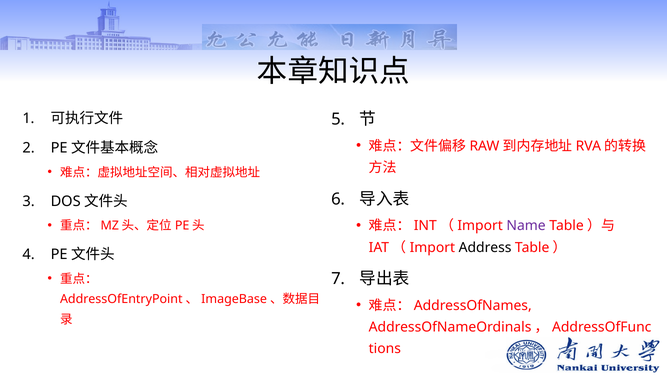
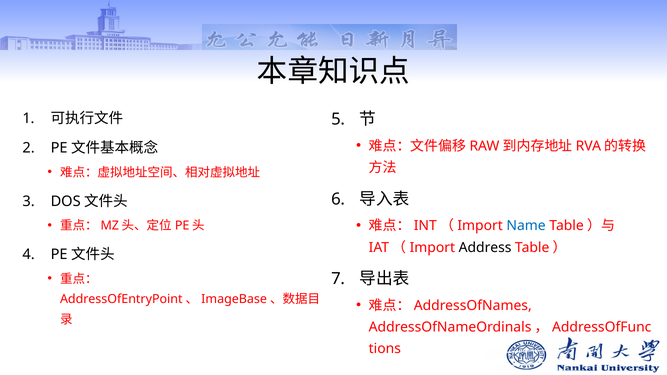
Name colour: purple -> blue
